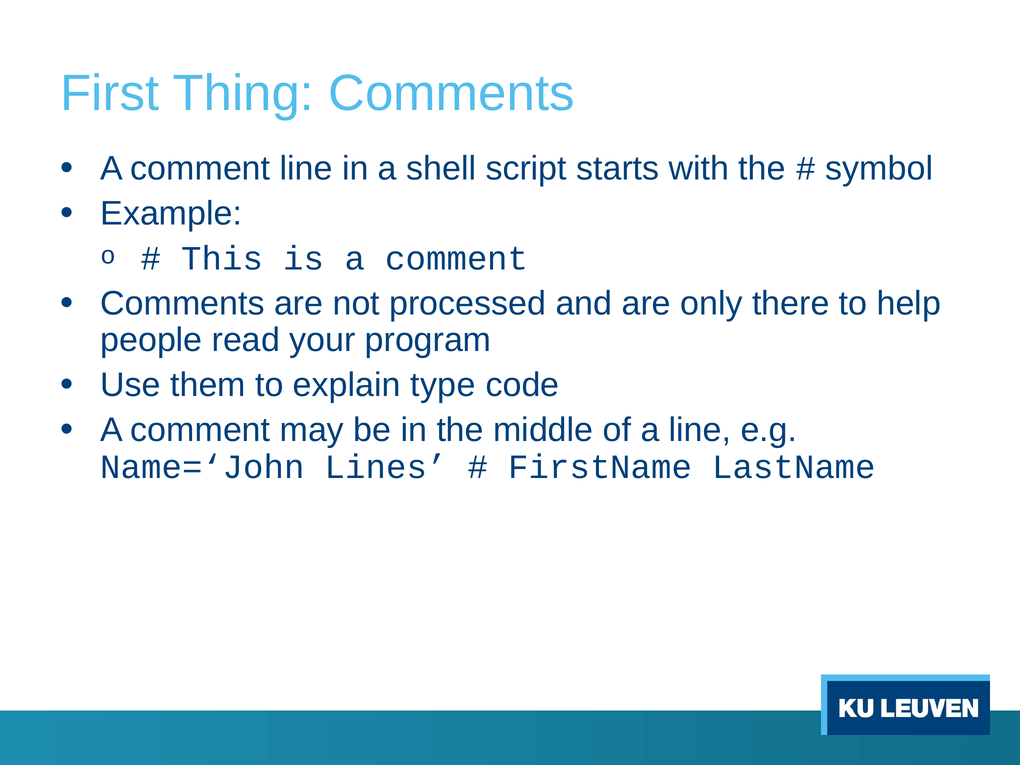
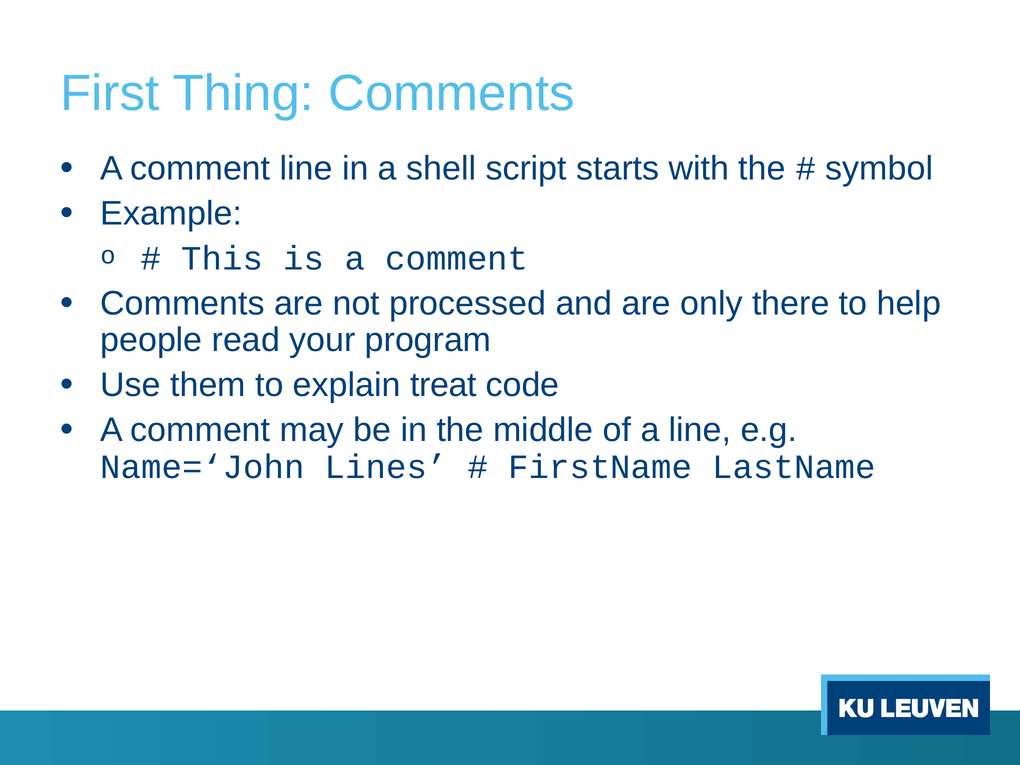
type: type -> treat
